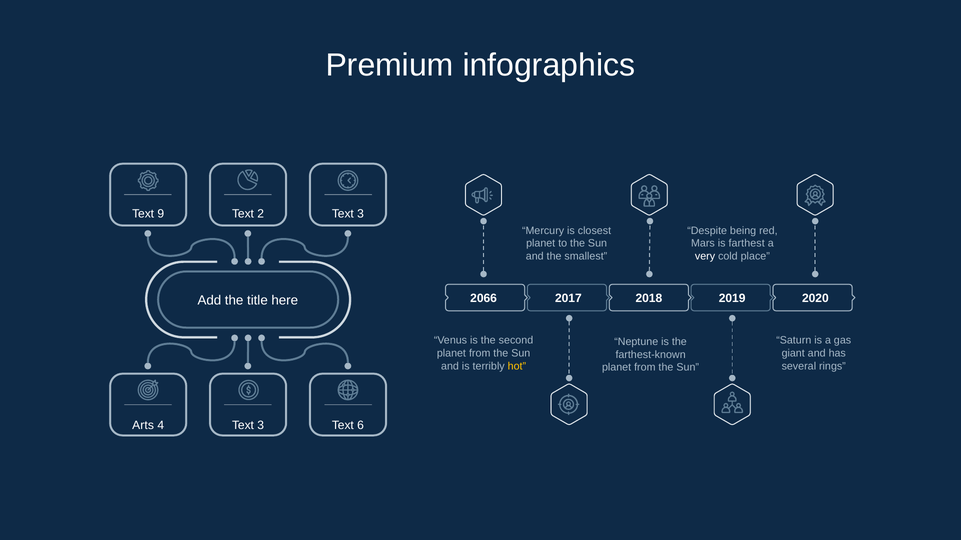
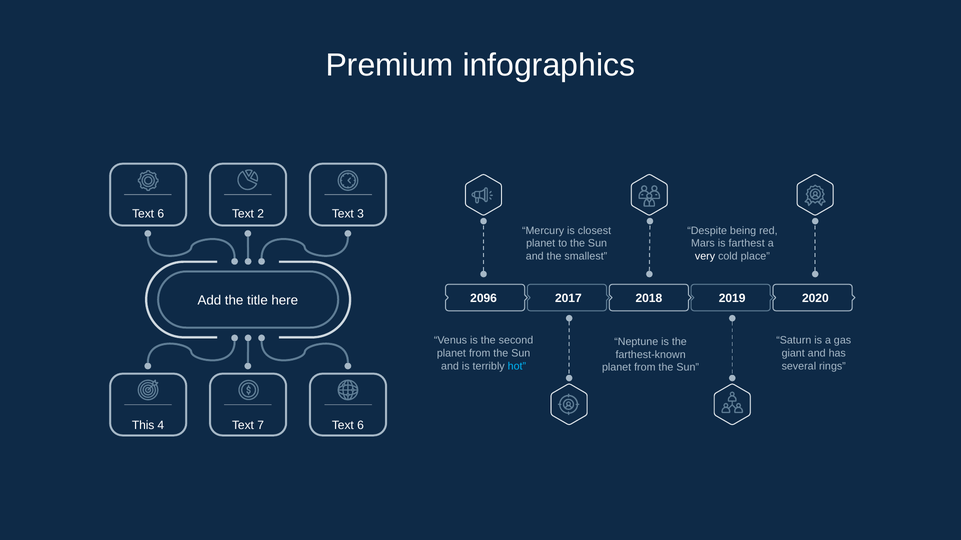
9 at (161, 214): 9 -> 6
2066: 2066 -> 2096
hot colour: yellow -> light blue
Arts: Arts -> This
4 Text 3: 3 -> 7
